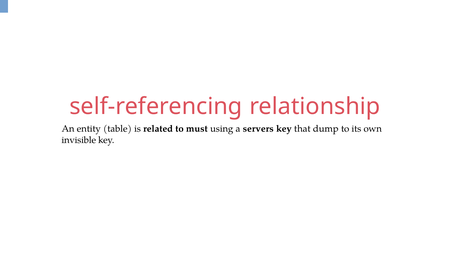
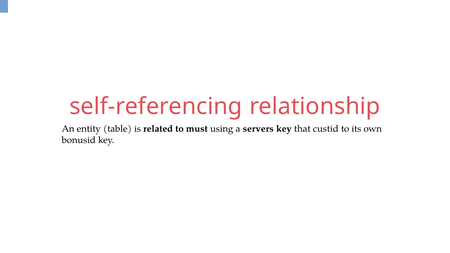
dump: dump -> custid
invisible: invisible -> bonusid
